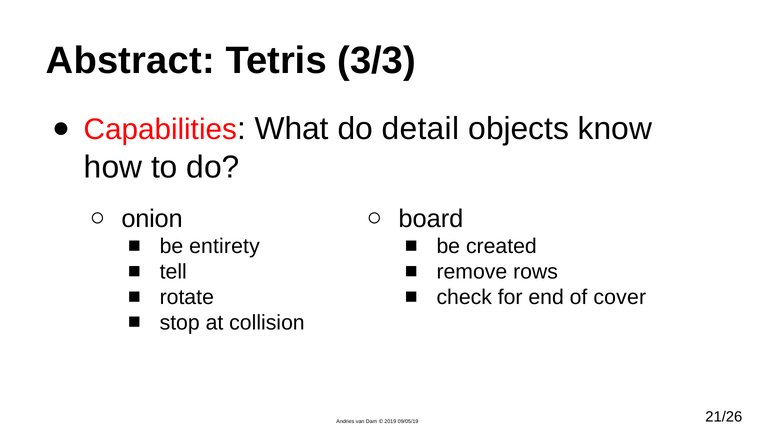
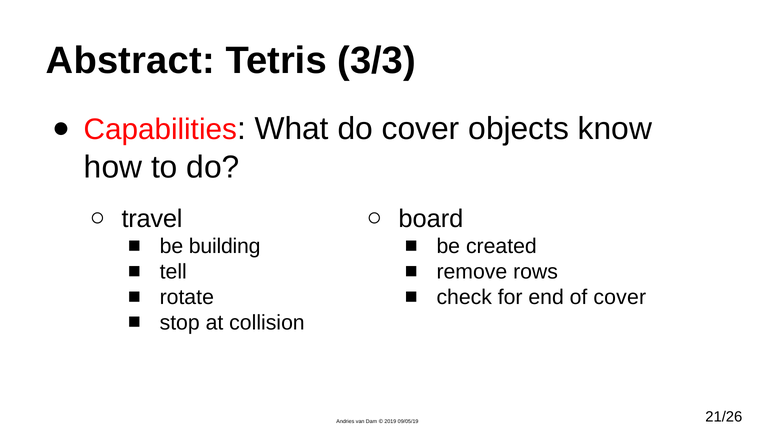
do detail: detail -> cover
onion: onion -> travel
entirety: entirety -> building
